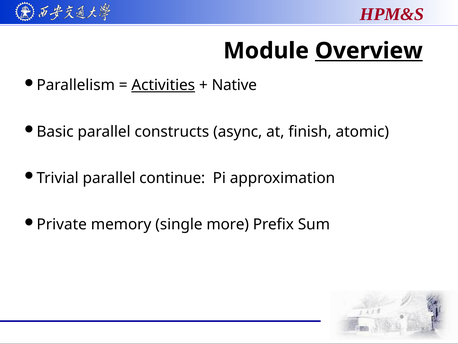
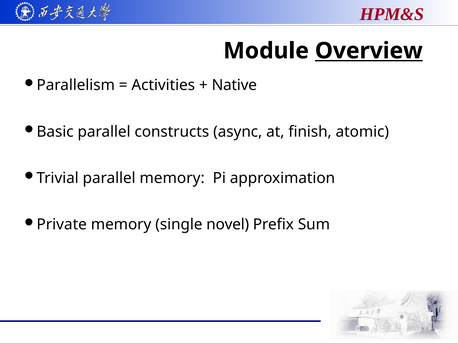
Activities underline: present -> none
parallel continue: continue -> memory
more: more -> novel
